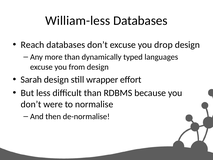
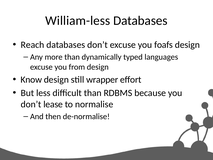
drop: drop -> foafs
Sarah: Sarah -> Know
were: were -> lease
